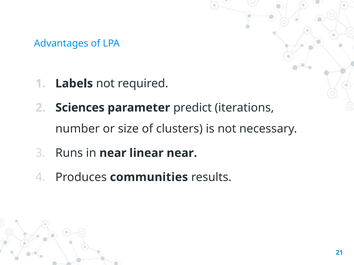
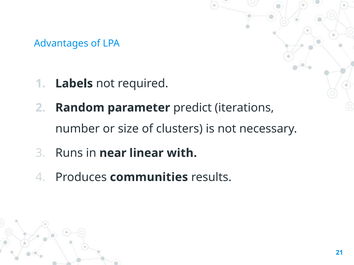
Sciences: Sciences -> Random
linear near: near -> with
